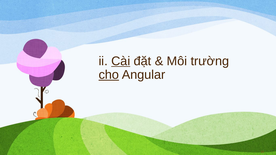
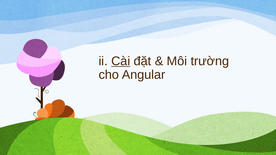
cho underline: present -> none
